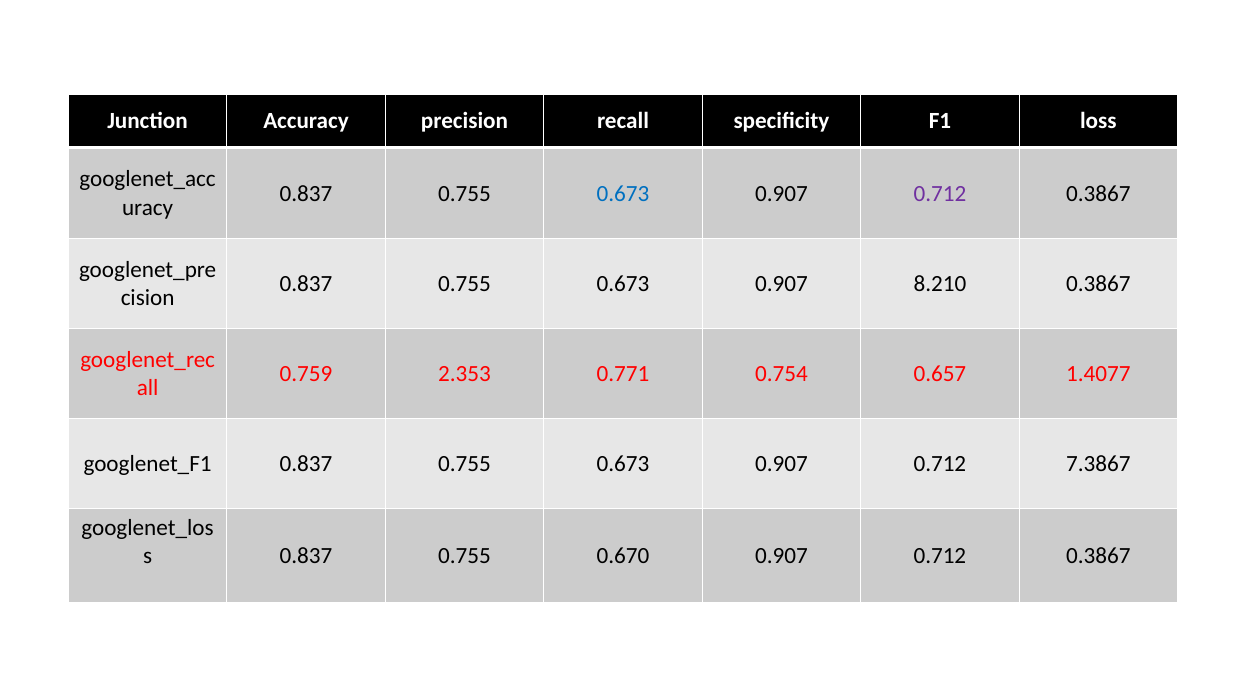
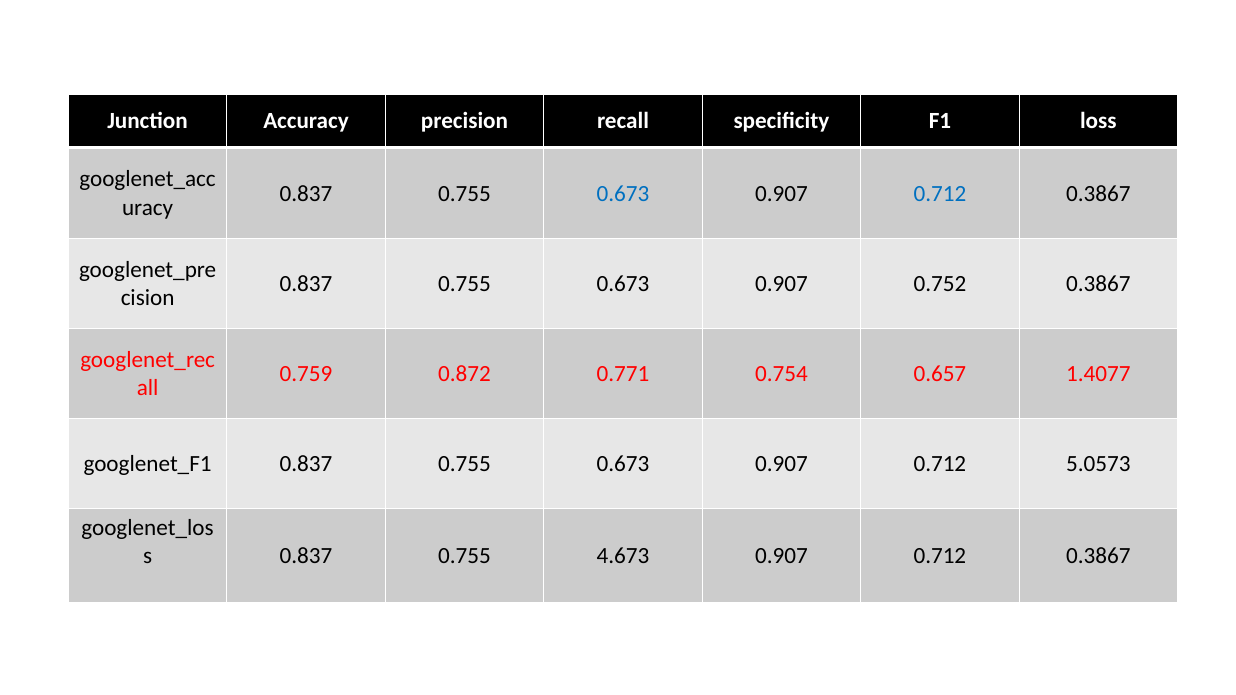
0.712 at (940, 193) colour: purple -> blue
8.210: 8.210 -> 0.752
2.353: 2.353 -> 0.872
7.3867: 7.3867 -> 5.0573
0.670: 0.670 -> 4.673
